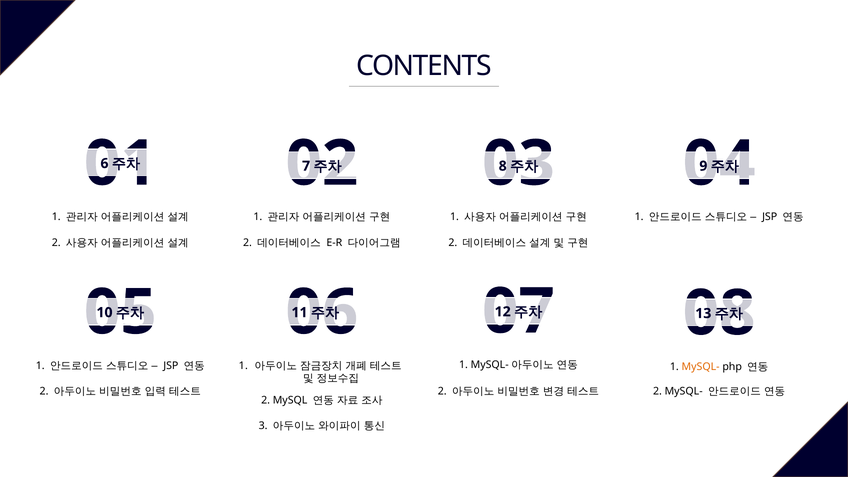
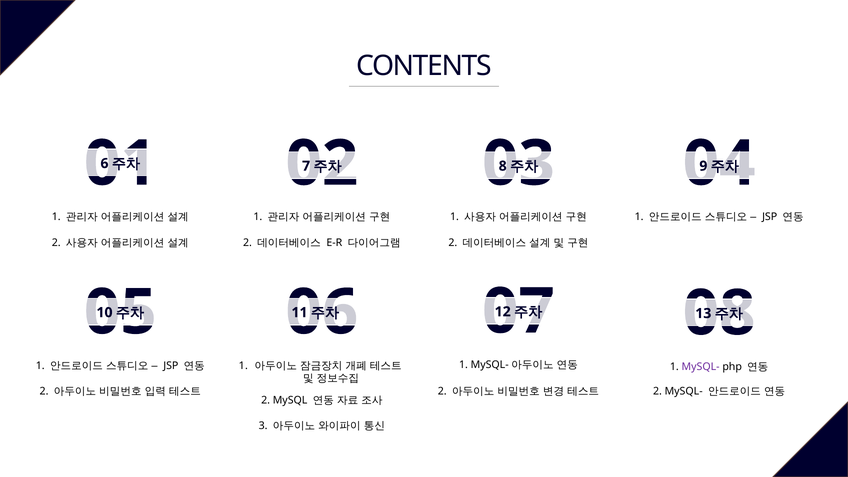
MySQL- at (701, 367) colour: orange -> purple
